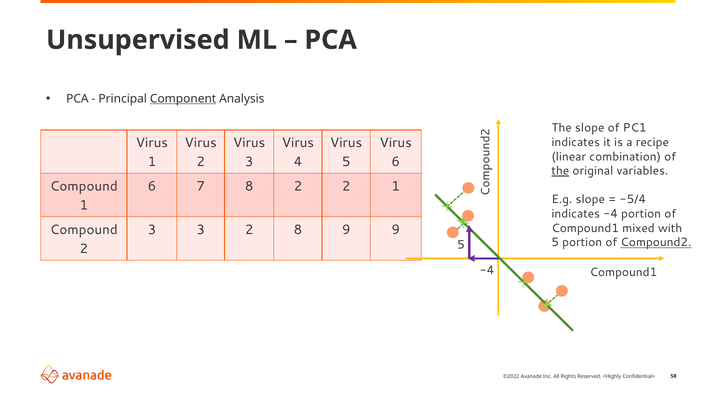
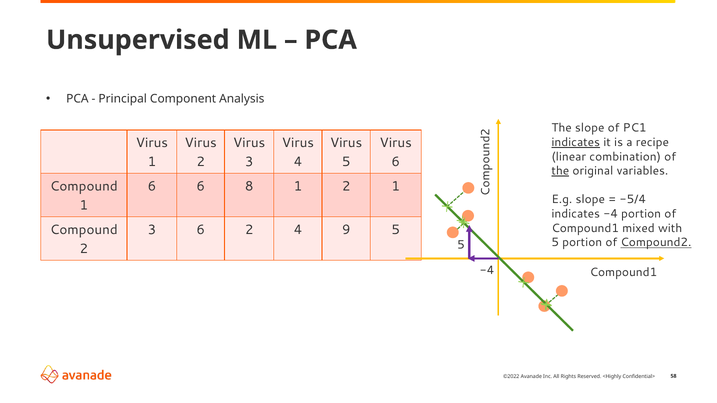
Component underline: present -> none
indicates at (576, 142) underline: none -> present
6 7: 7 -> 6
8 2: 2 -> 1
3 3: 3 -> 6
2 8: 8 -> 4
9 9: 9 -> 5
